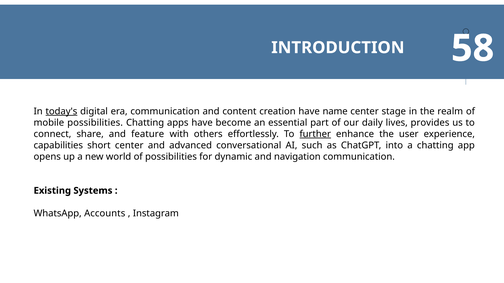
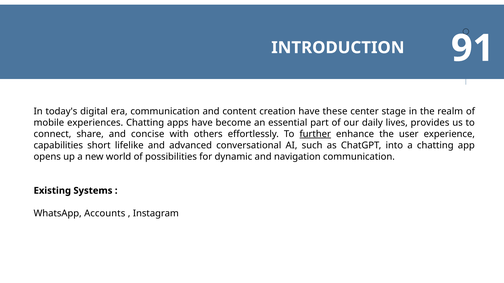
58: 58 -> 91
today's underline: present -> none
name: name -> these
mobile possibilities: possibilities -> experiences
feature: feature -> concise
short center: center -> lifelike
